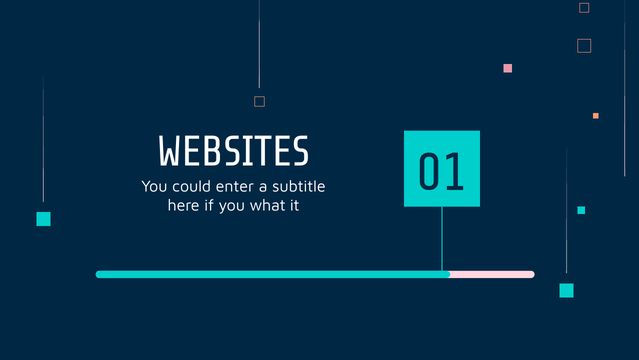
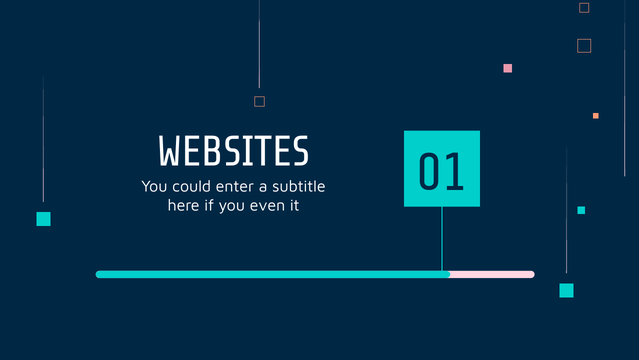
what: what -> even
